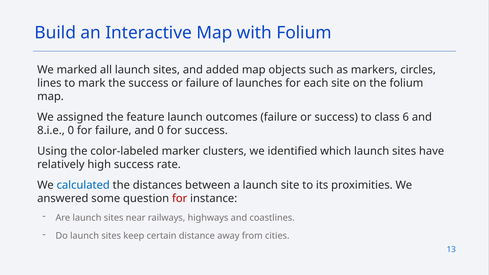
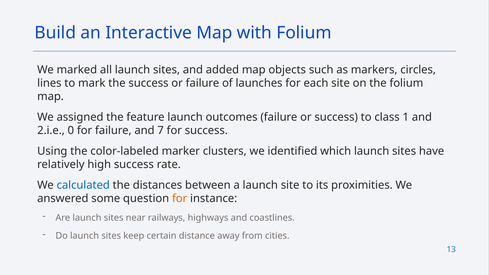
6: 6 -> 1
8.i.e: 8.i.e -> 2.i.e
and 0: 0 -> 7
for at (180, 199) colour: red -> orange
